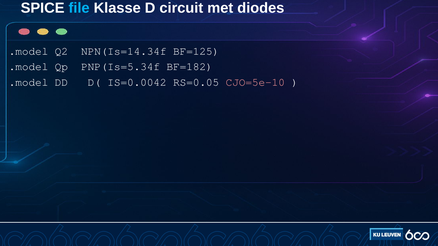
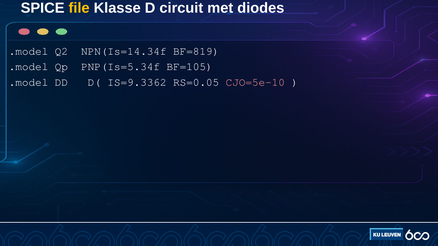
file colour: light blue -> yellow
BF=125: BF=125 -> BF=819
BF=182: BF=182 -> BF=105
IS=0.0042: IS=0.0042 -> IS=9.3362
